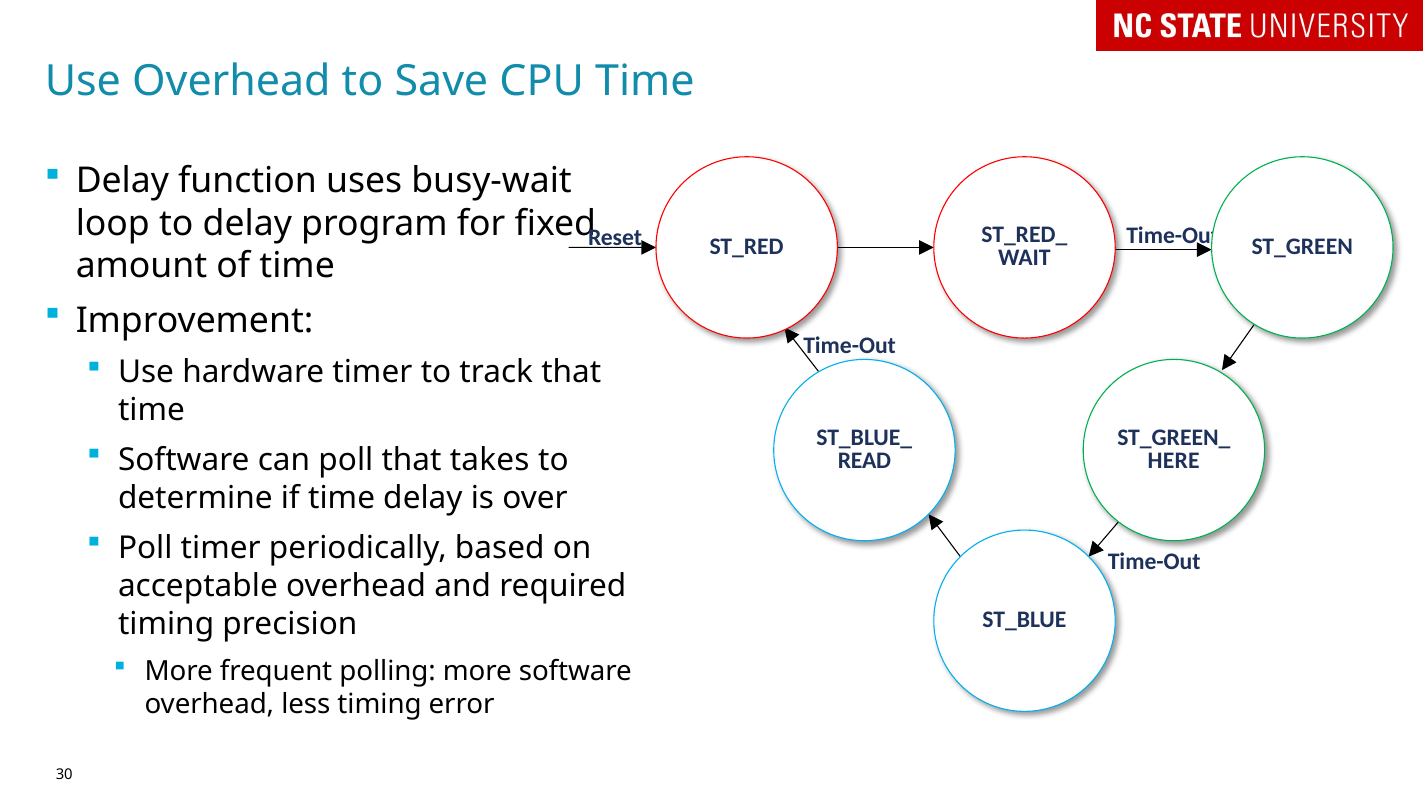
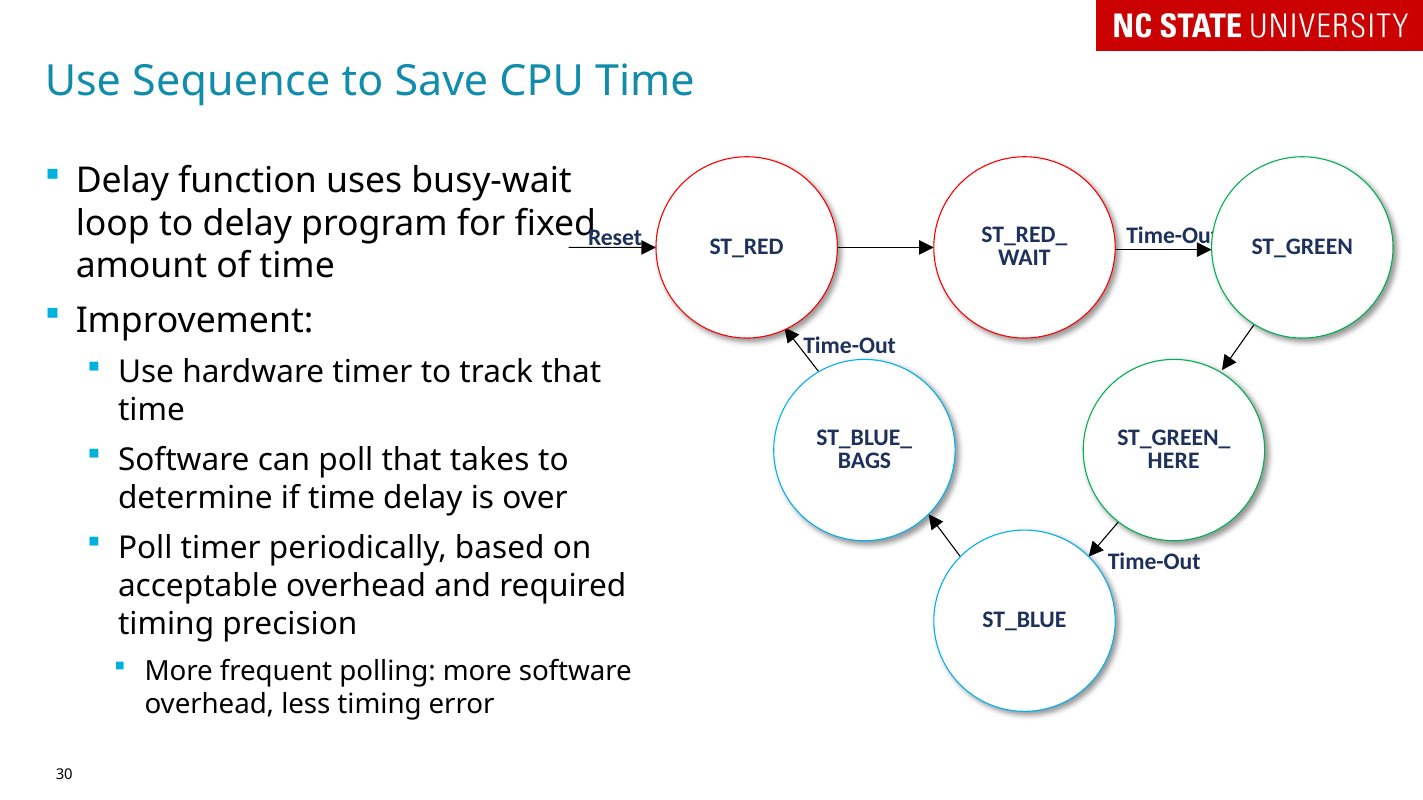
Use Overhead: Overhead -> Sequence
READ: READ -> BAGS
